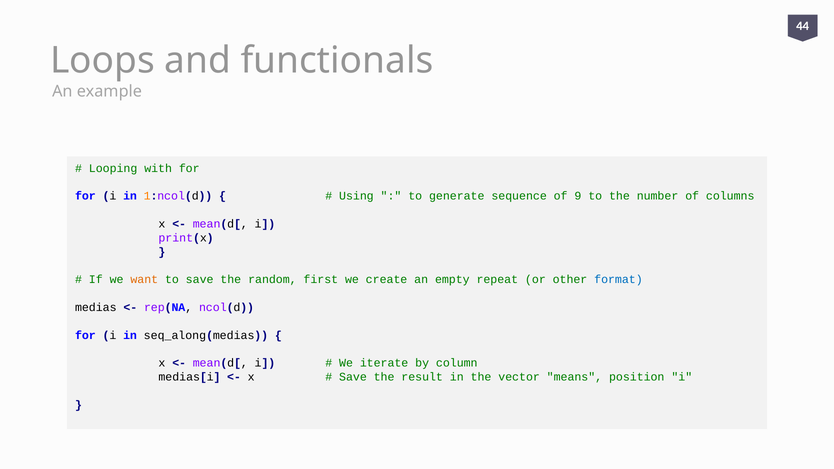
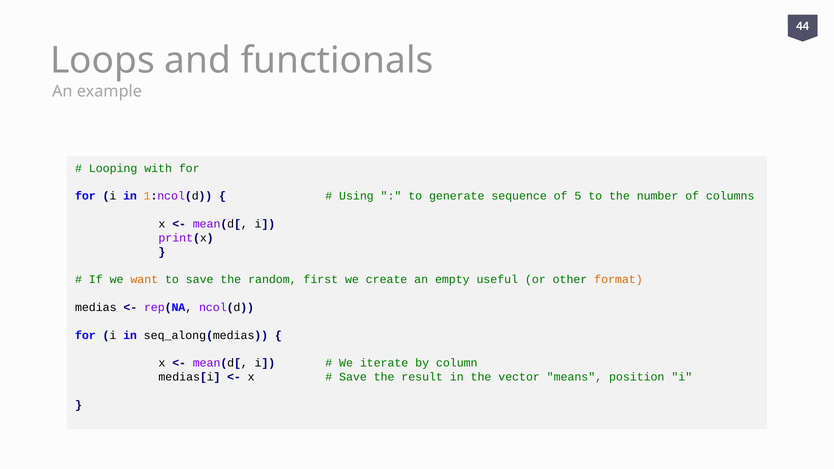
9: 9 -> 5
repeat: repeat -> useful
format colour: blue -> orange
